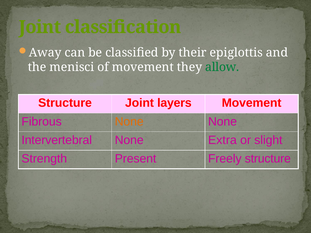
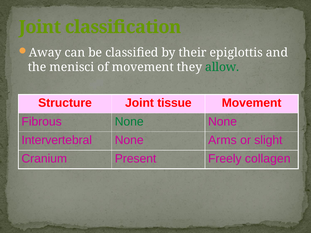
layers: layers -> tissue
None at (129, 122) colour: orange -> green
Extra: Extra -> Arms
Strength: Strength -> Cranium
Freely structure: structure -> collagen
